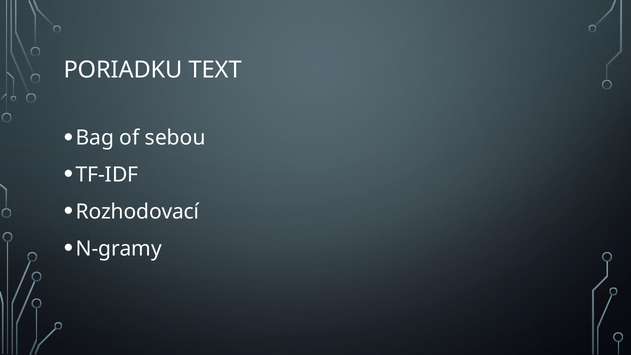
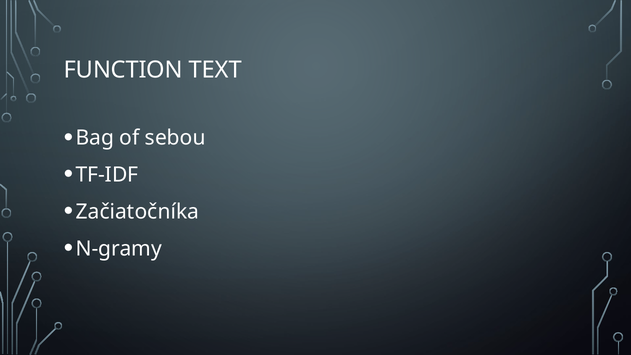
PORIADKU: PORIADKU -> FUNCTION
Rozhodovací: Rozhodovací -> Začiatočníka
